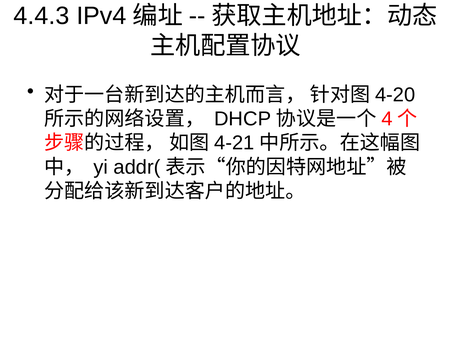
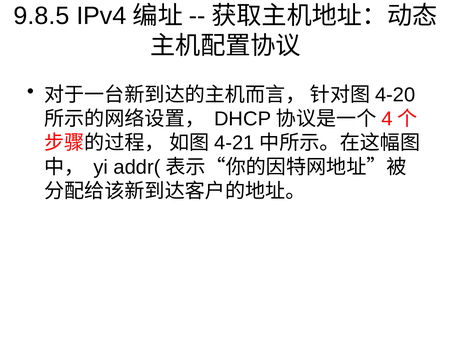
4.4.3: 4.4.3 -> 9.8.5
